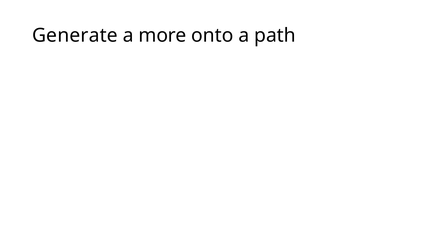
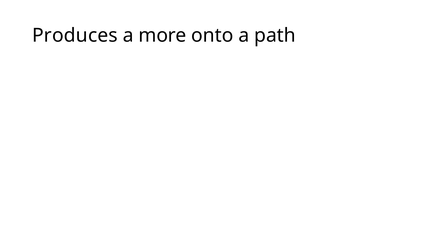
Generate: Generate -> Produces
